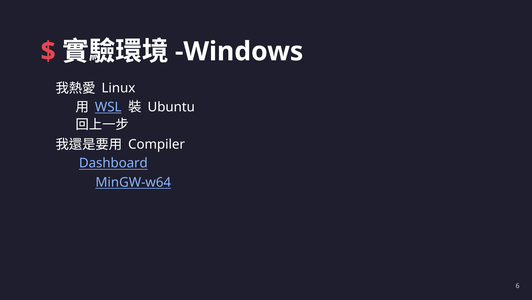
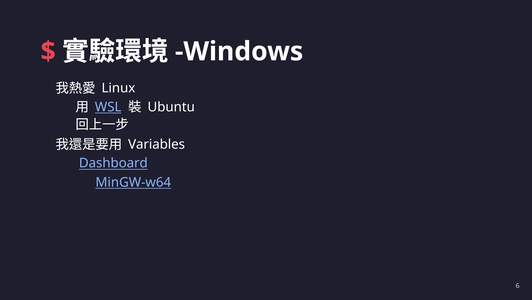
Compiler: Compiler -> Variables
